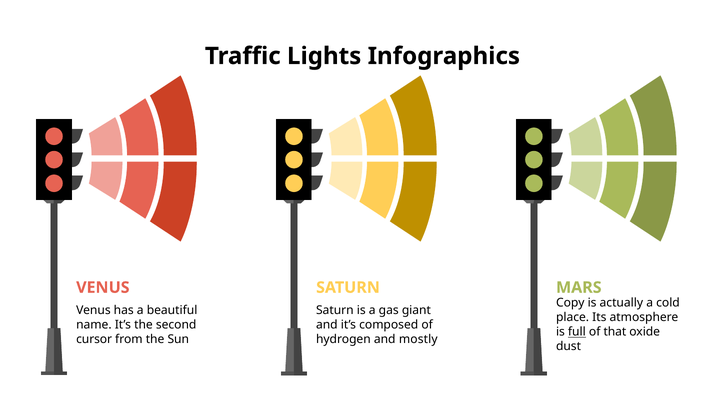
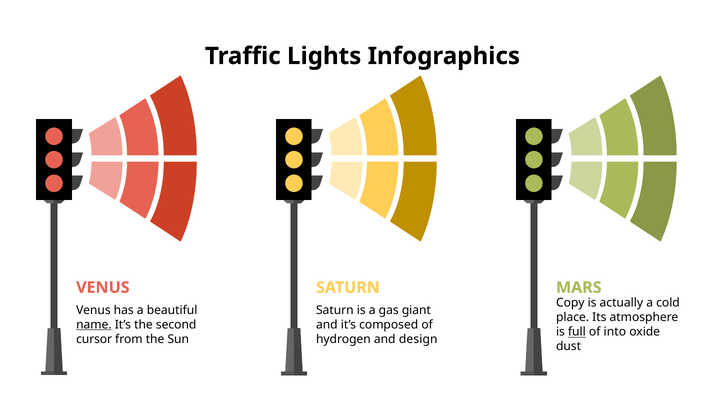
name underline: none -> present
that: that -> into
mostly: mostly -> design
